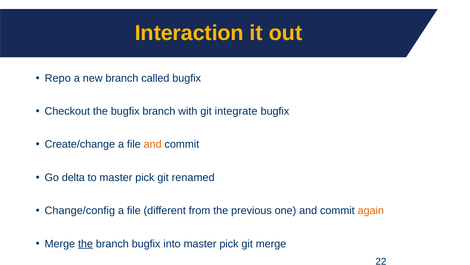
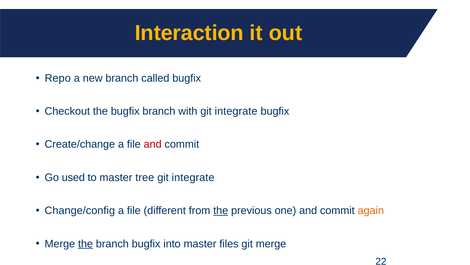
and at (153, 144) colour: orange -> red
delta: delta -> used
to master pick: pick -> tree
renamed at (193, 177): renamed -> integrate
the at (221, 210) underline: none -> present
into master pick: pick -> files
